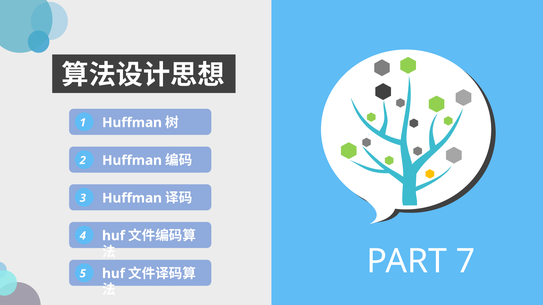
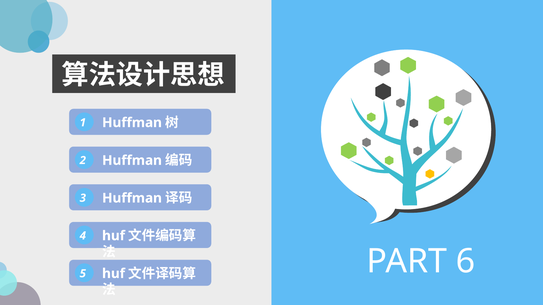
7: 7 -> 6
